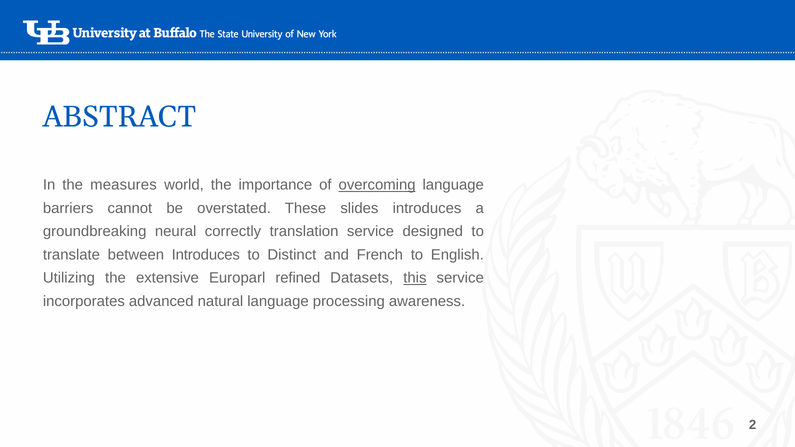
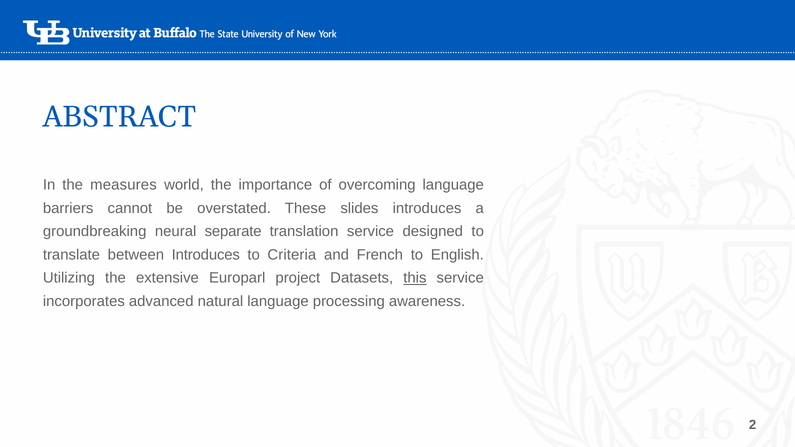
overcoming underline: present -> none
correctly: correctly -> separate
Distinct: Distinct -> Criteria
refined: refined -> project
